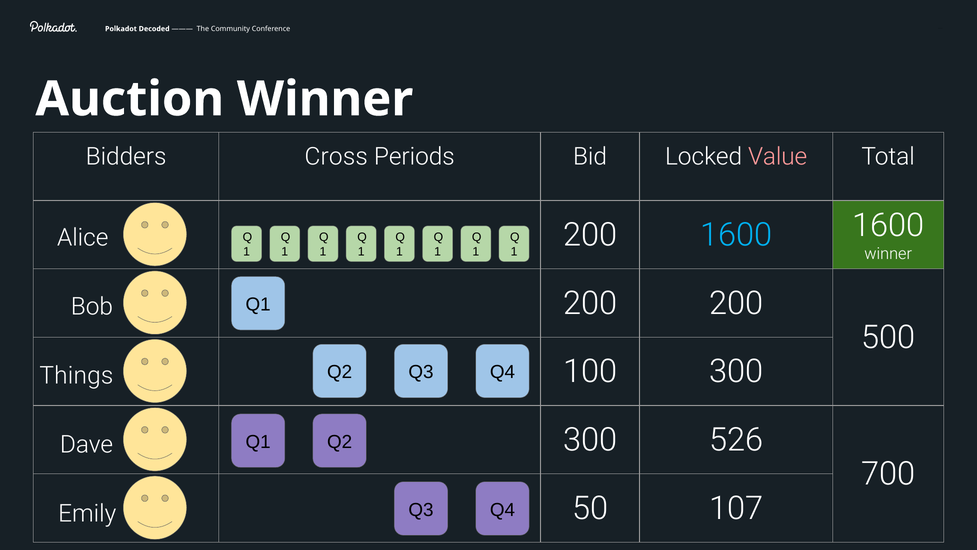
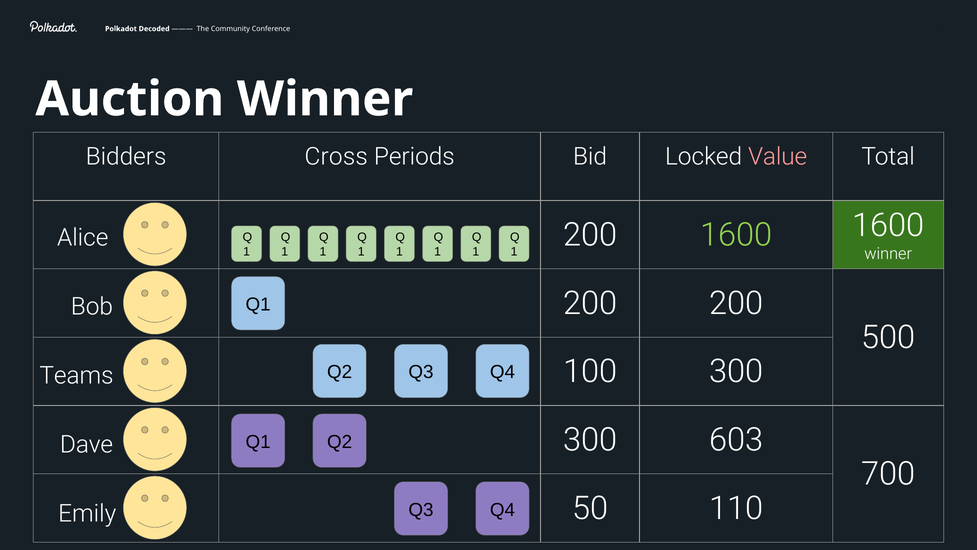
1600 at (736, 235) colour: light blue -> light green
Things: Things -> Teams
526: 526 -> 603
107: 107 -> 110
